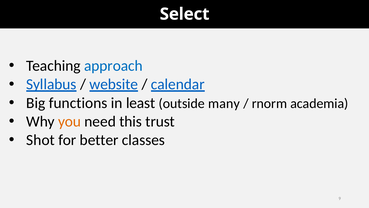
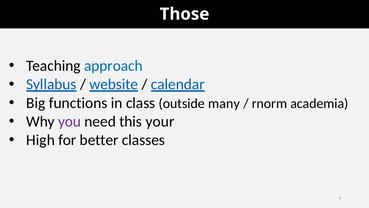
Select: Select -> Those
least: least -> class
you colour: orange -> purple
trust: trust -> your
Shot: Shot -> High
